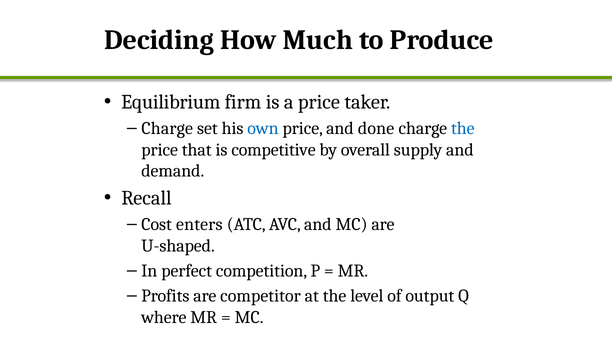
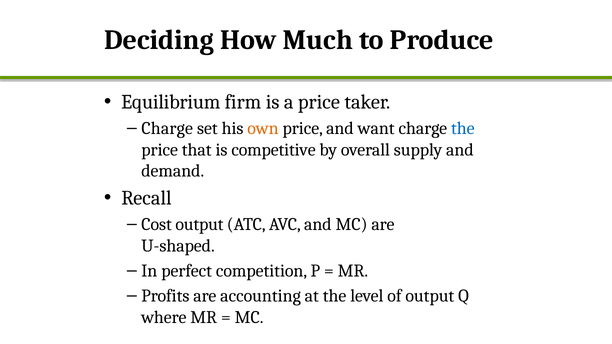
own colour: blue -> orange
done: done -> want
Cost enters: enters -> output
competitor: competitor -> accounting
